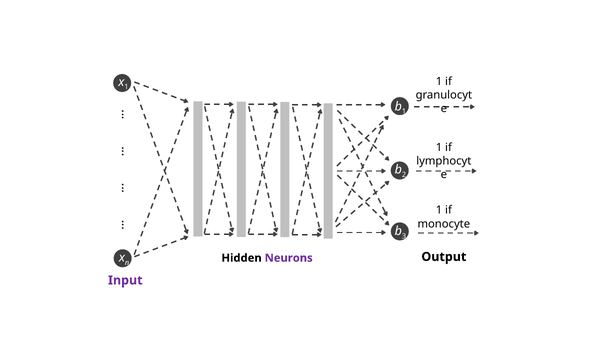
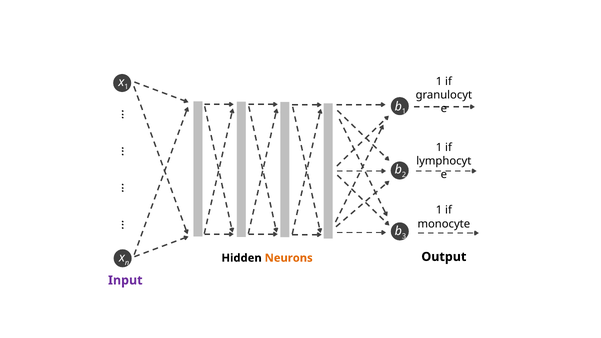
Neurons colour: purple -> orange
